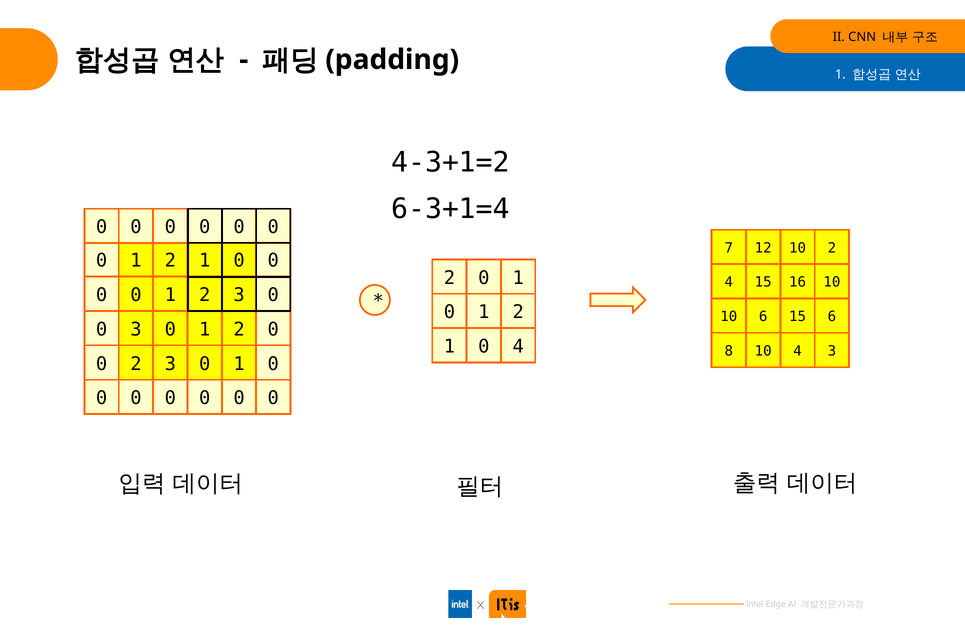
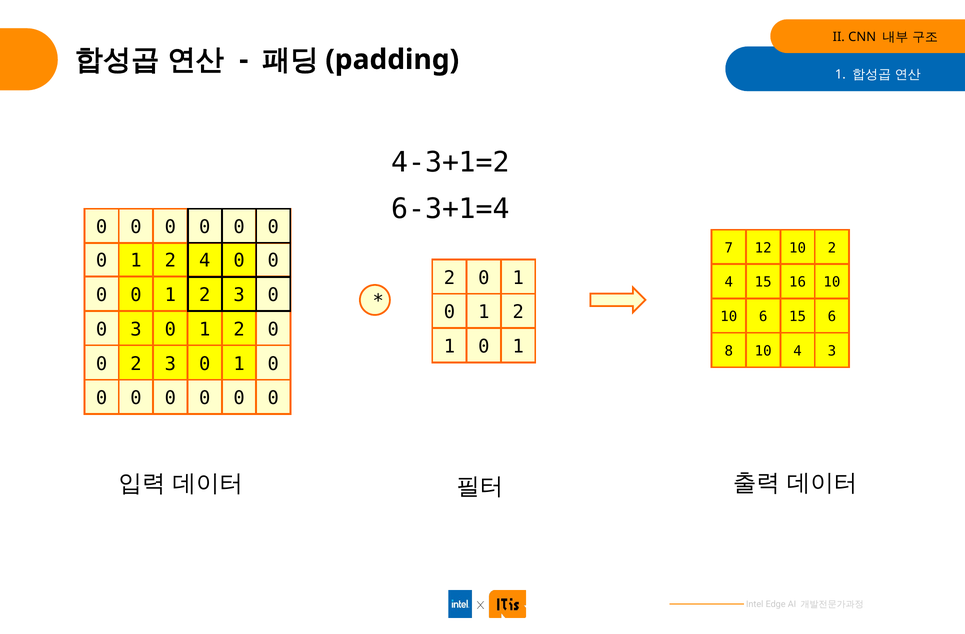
1 at (205, 261): 1 -> 4
4 at (518, 347): 4 -> 1
